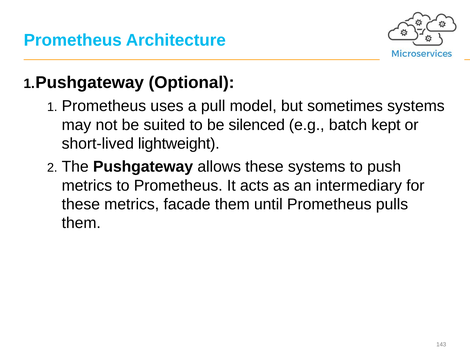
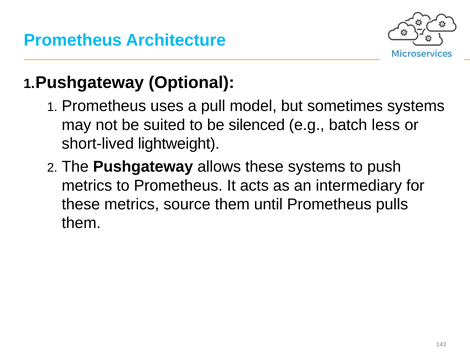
kept: kept -> less
facade: facade -> source
